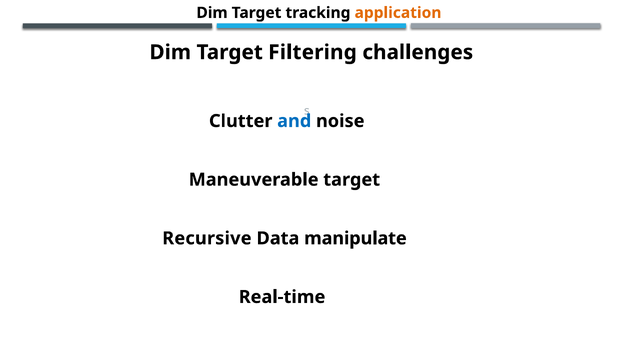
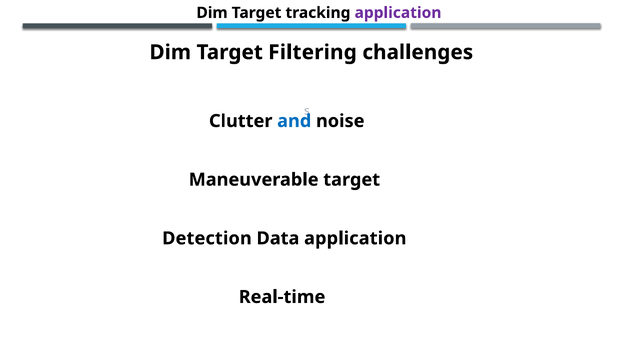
application at (398, 13) colour: orange -> purple
Recursive: Recursive -> Detection
Data manipulate: manipulate -> application
